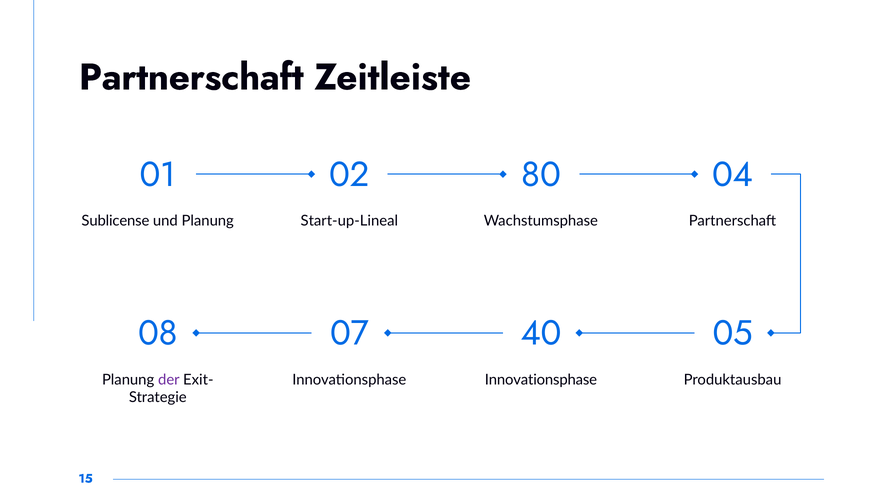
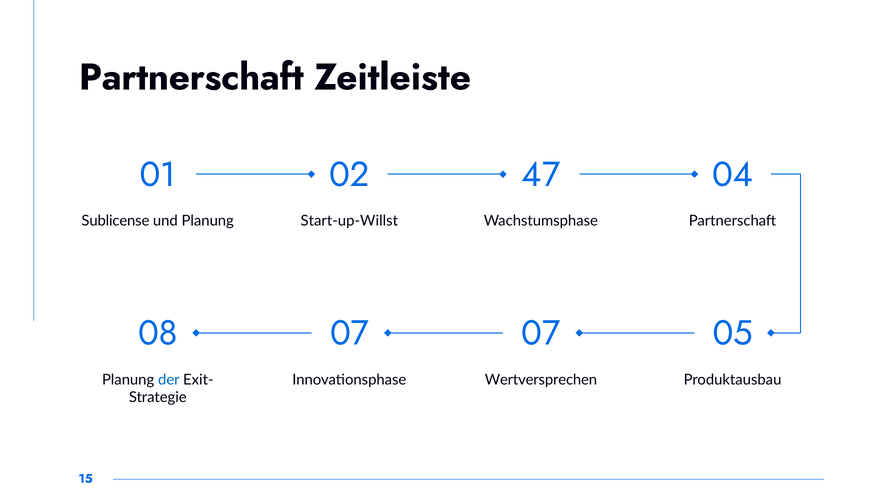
80: 80 -> 47
Start-up-Lineal: Start-up-Lineal -> Start-up-Willst
07 40: 40 -> 07
der colour: purple -> blue
Innovationsphase Innovationsphase: Innovationsphase -> Wertversprechen
